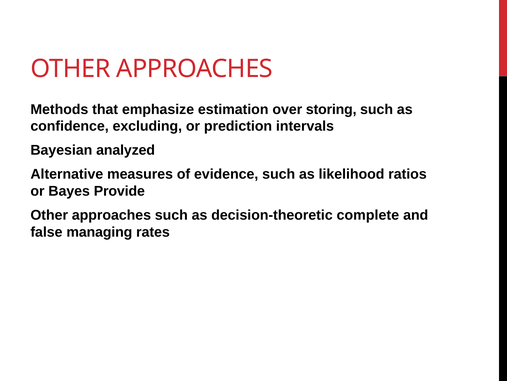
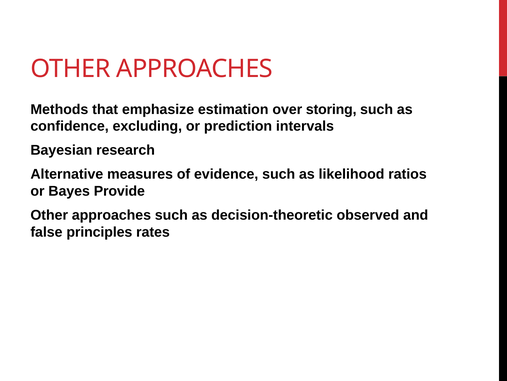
analyzed: analyzed -> research
complete: complete -> observed
managing: managing -> principles
